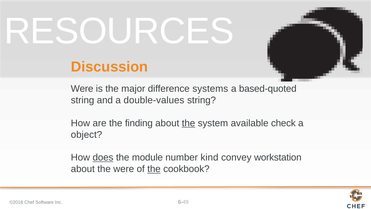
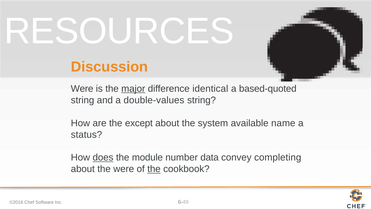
major underline: none -> present
systems: systems -> identical
finding: finding -> except
the at (189, 123) underline: present -> none
check: check -> name
object: object -> status
kind: kind -> data
workstation: workstation -> completing
